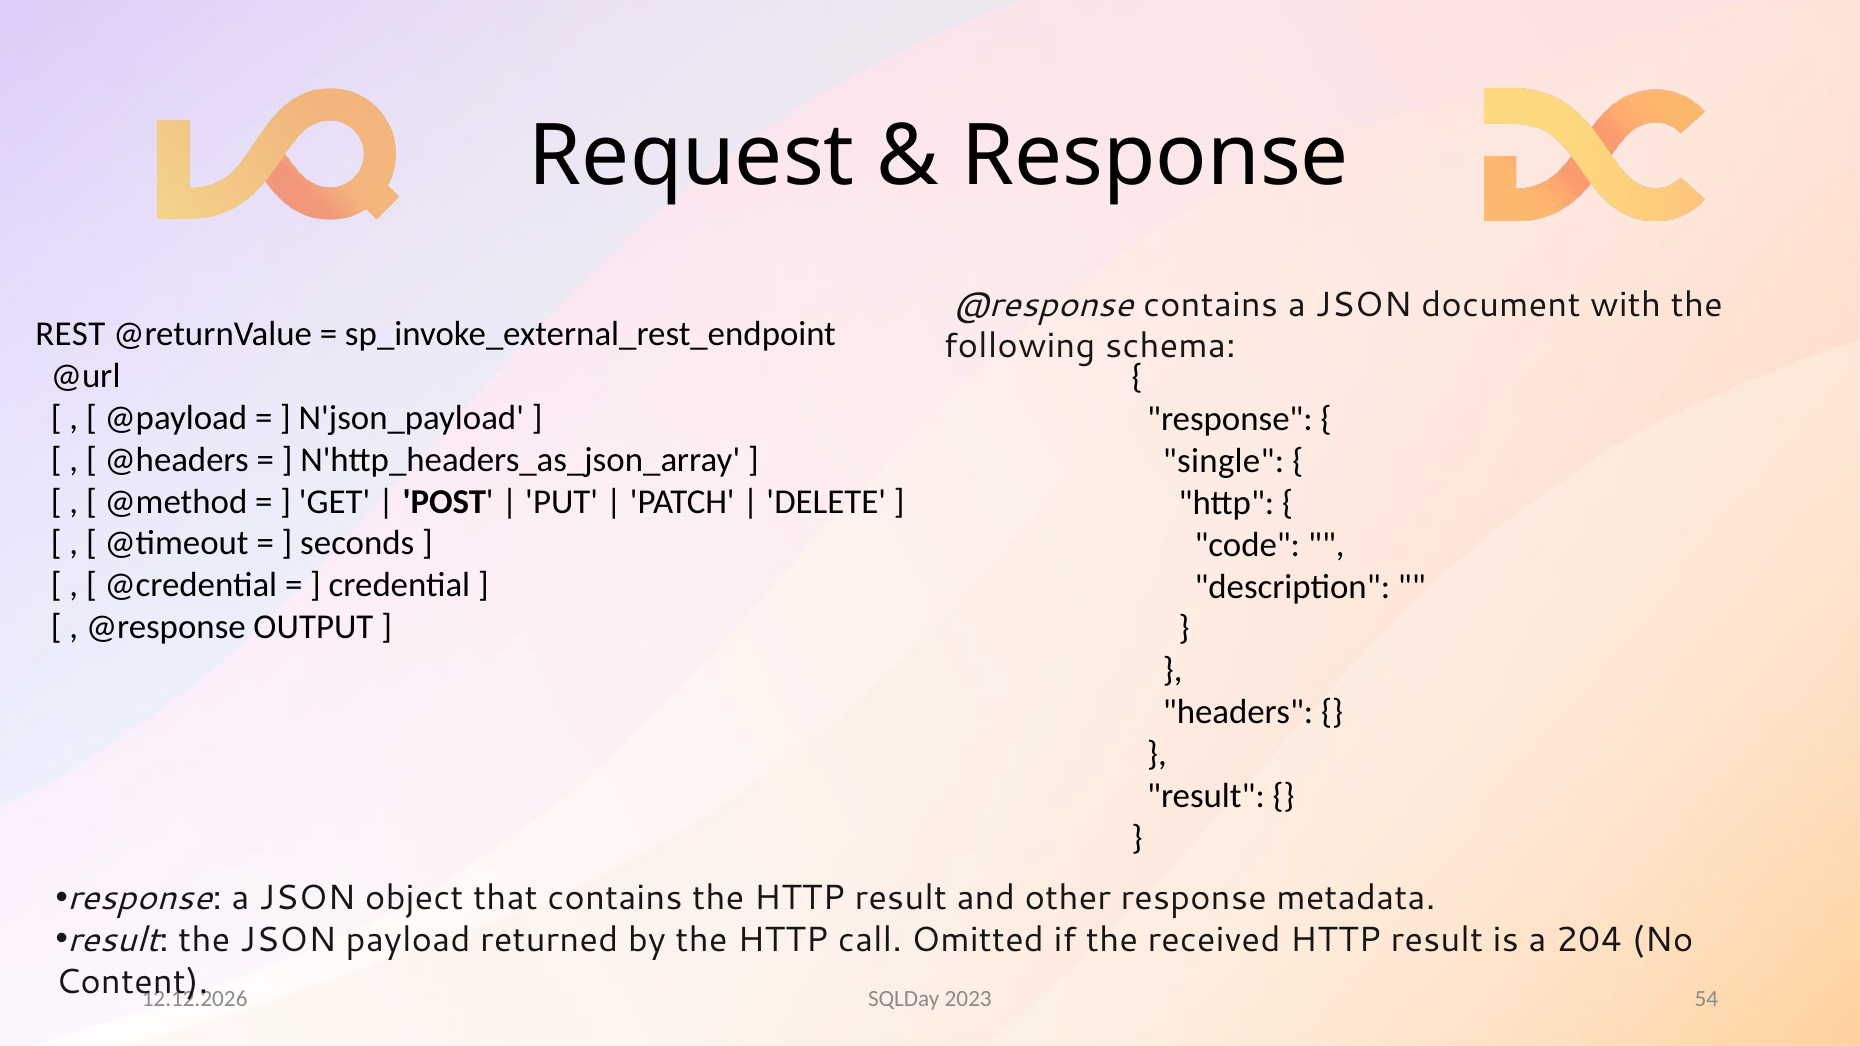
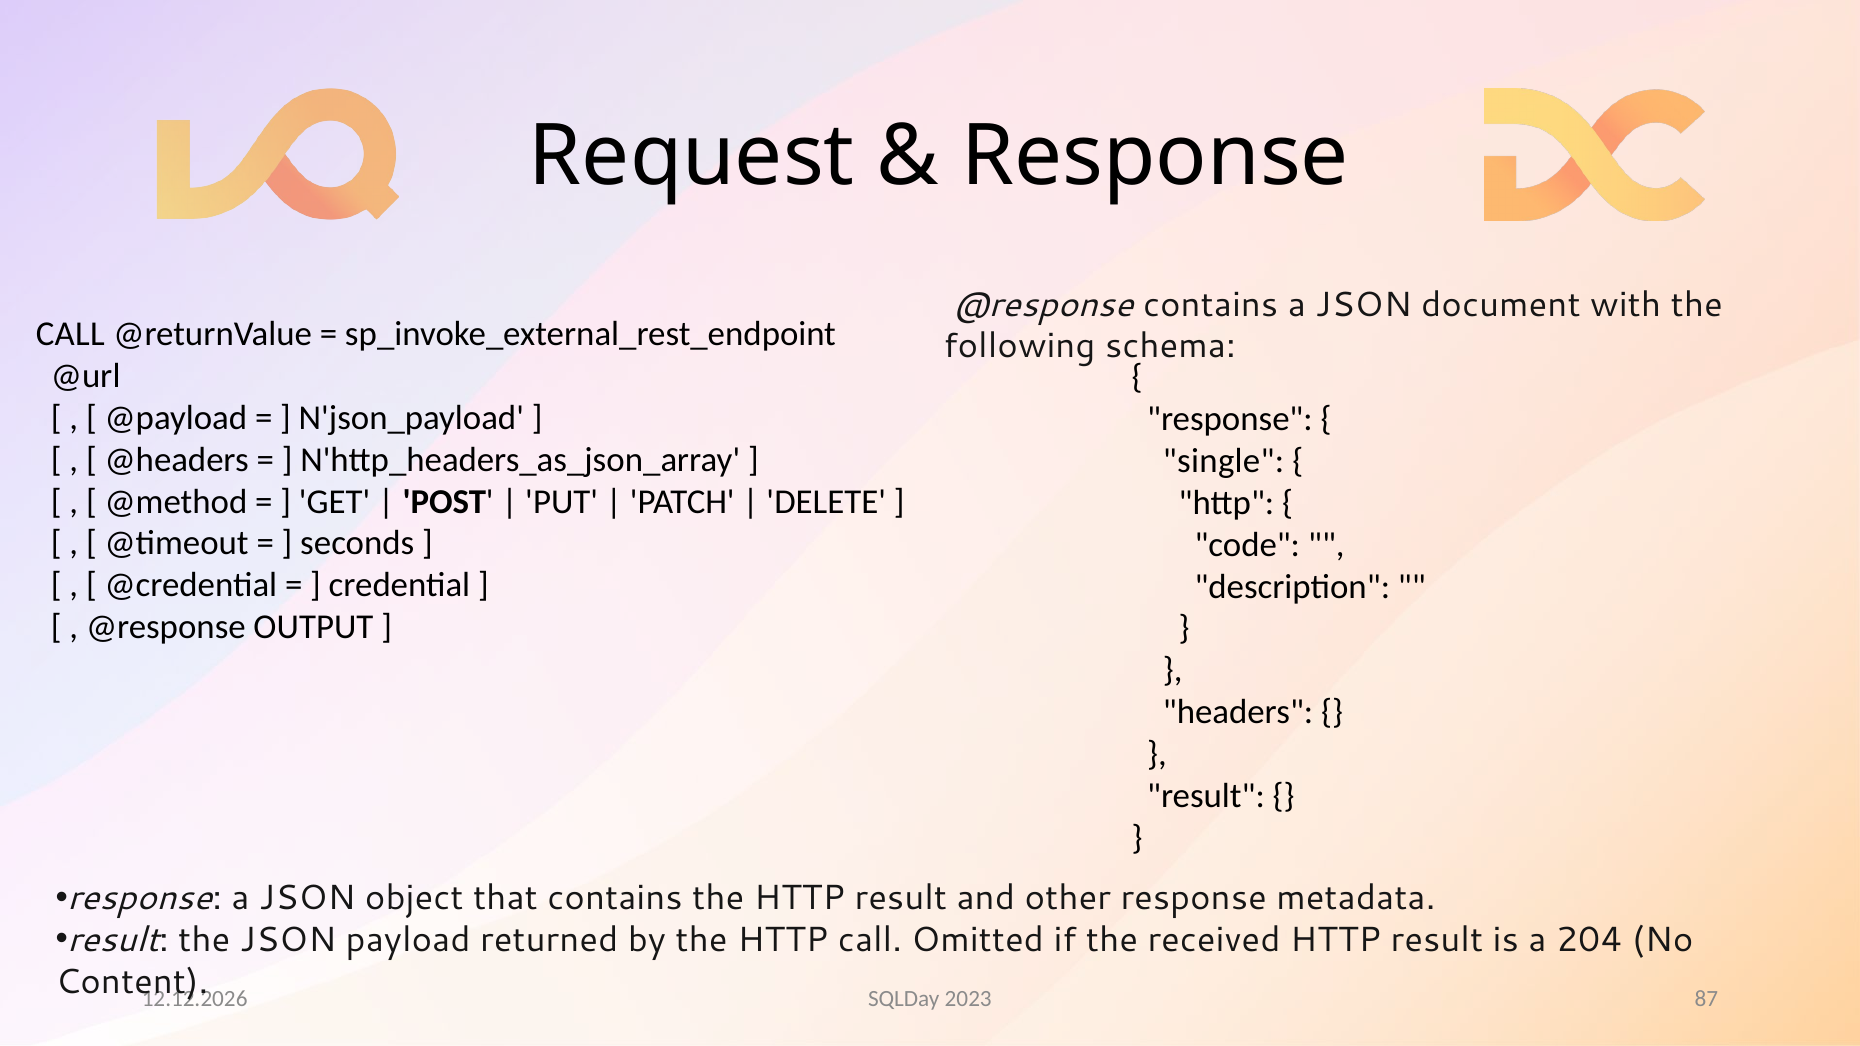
REST at (70, 334): REST -> CALL
54: 54 -> 87
